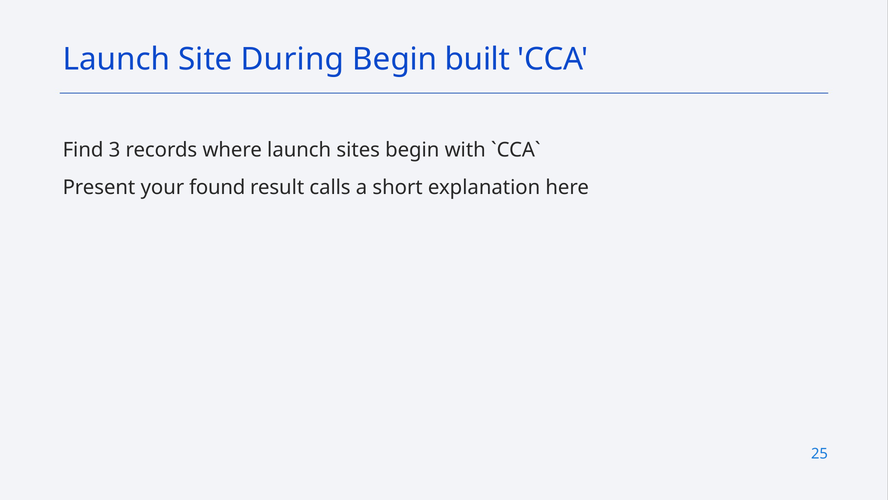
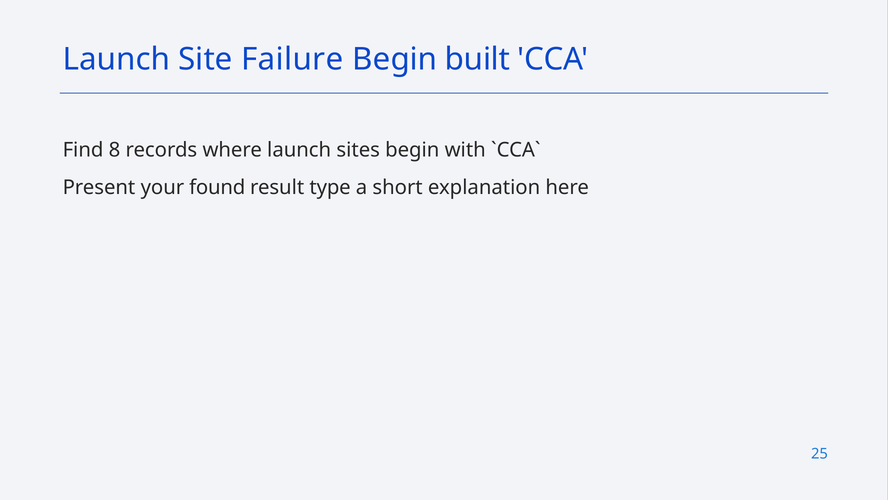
During: During -> Failure
3: 3 -> 8
calls: calls -> type
